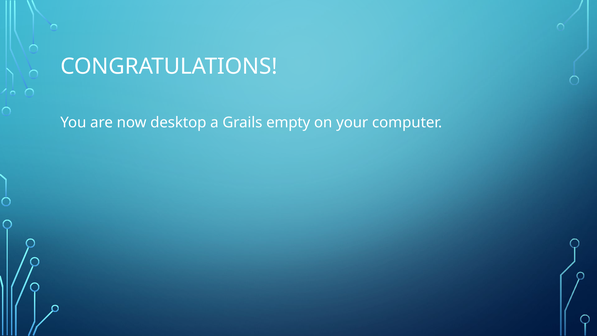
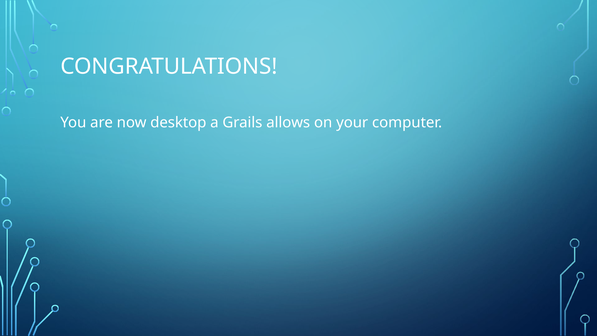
empty: empty -> allows
